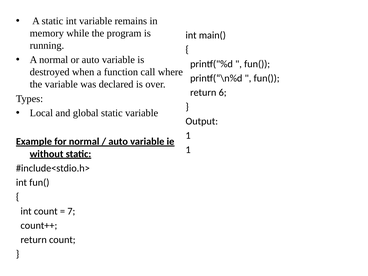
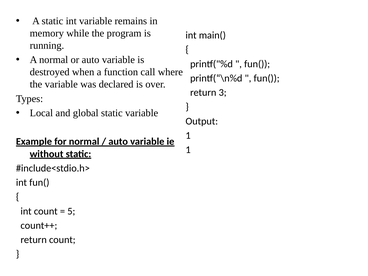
6: 6 -> 3
7: 7 -> 5
